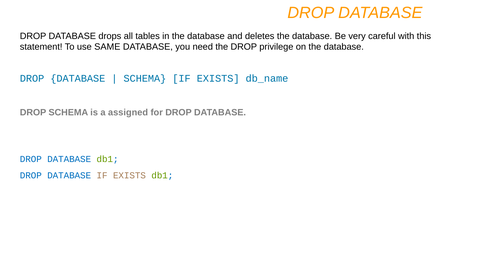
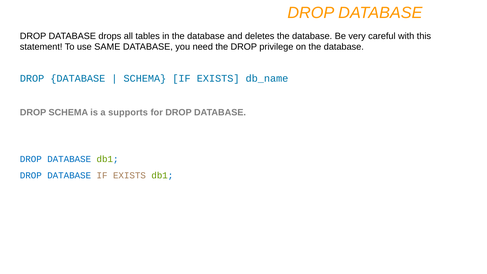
assigned: assigned -> supports
